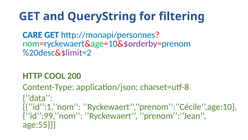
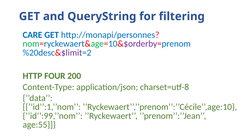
COOL: COOL -> FOUR
